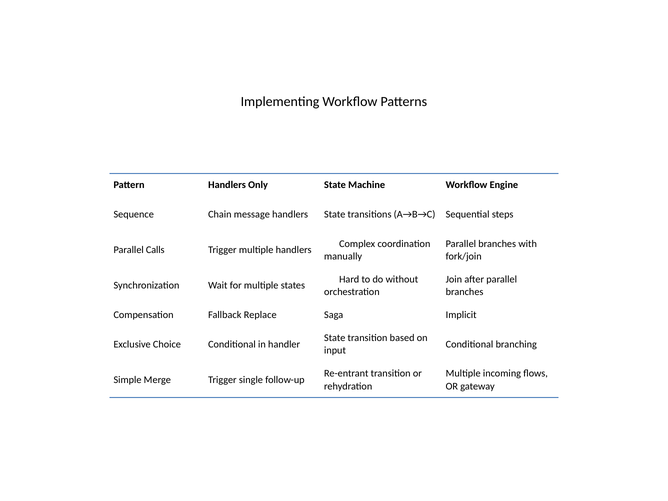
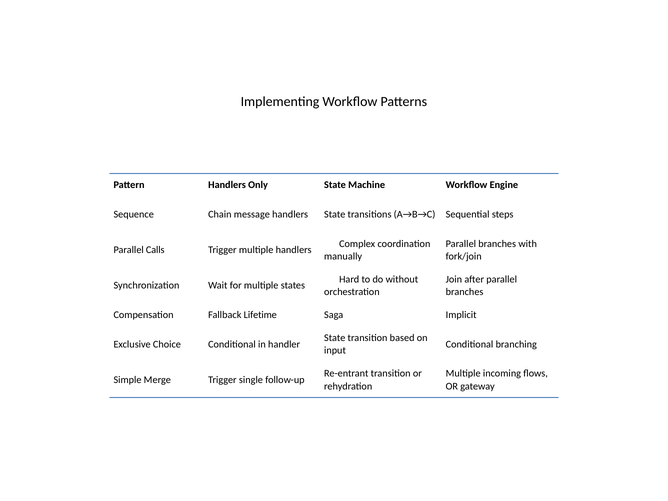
Replace: Replace -> Lifetime
